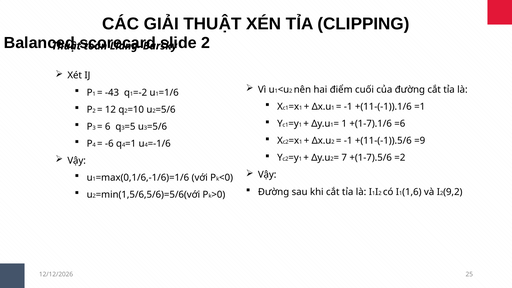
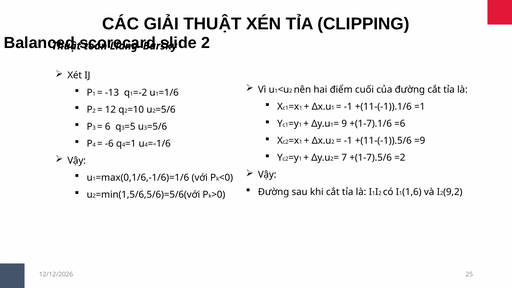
-43: -43 -> -13
1 at (344, 124): 1 -> 9
